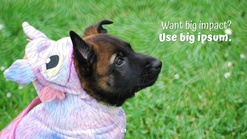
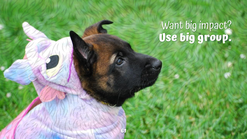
ipsum: ipsum -> group
